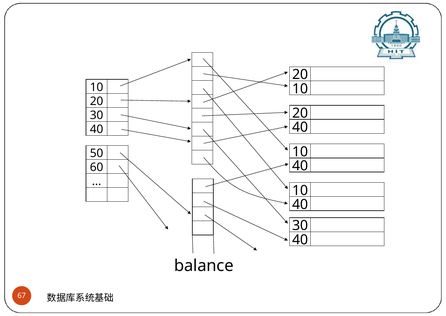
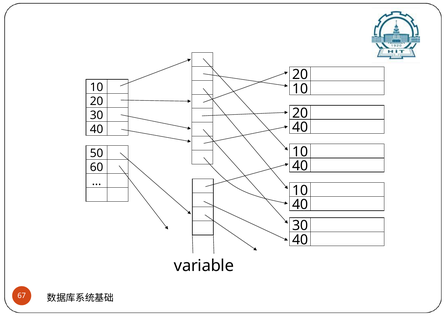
balance: balance -> variable
